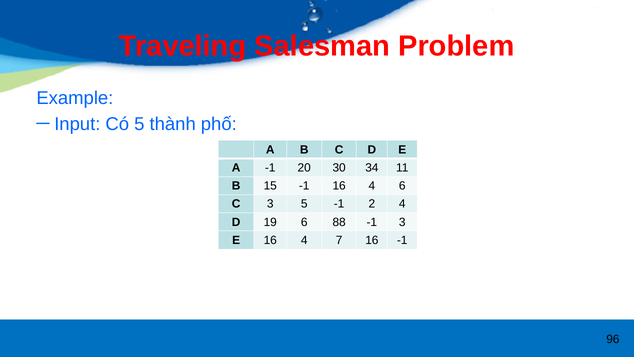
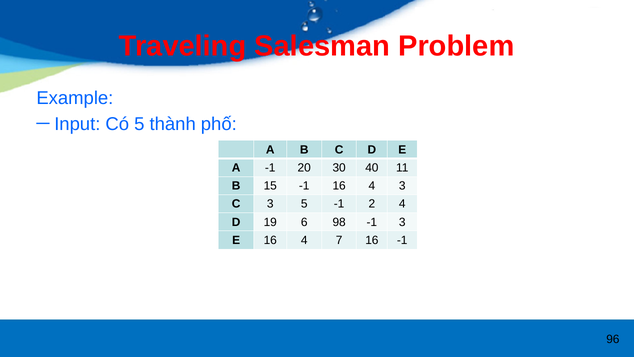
34: 34 -> 40
4 6: 6 -> 3
88: 88 -> 98
